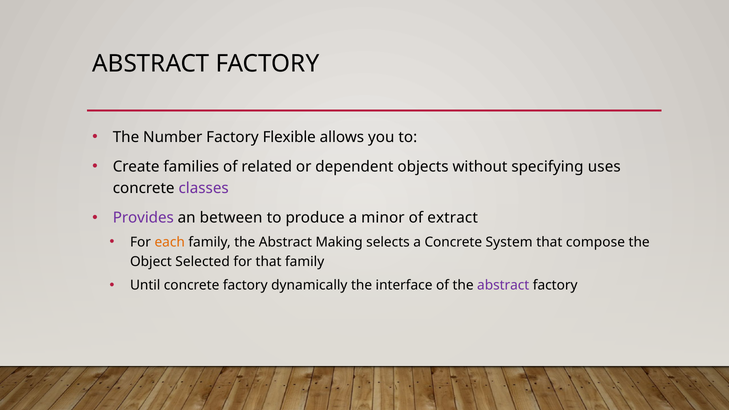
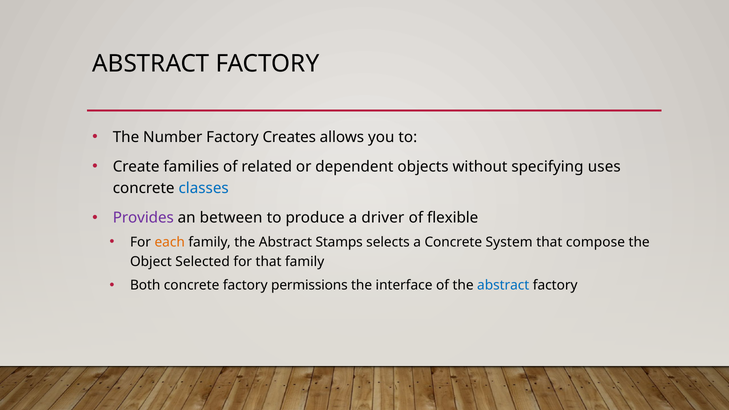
Flexible: Flexible -> Creates
classes colour: purple -> blue
minor: minor -> driver
extract: extract -> flexible
Making: Making -> Stamps
Until: Until -> Both
dynamically: dynamically -> permissions
abstract at (503, 285) colour: purple -> blue
